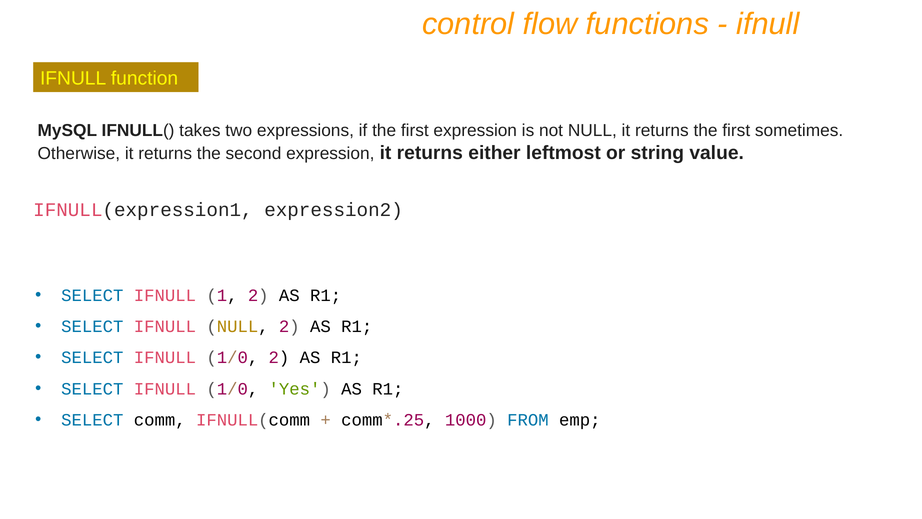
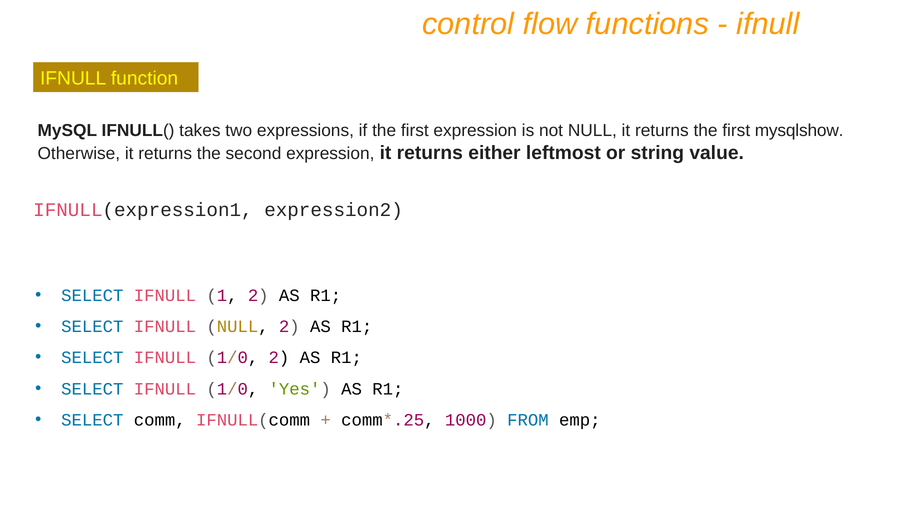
sometimes: sometimes -> mysqlshow
